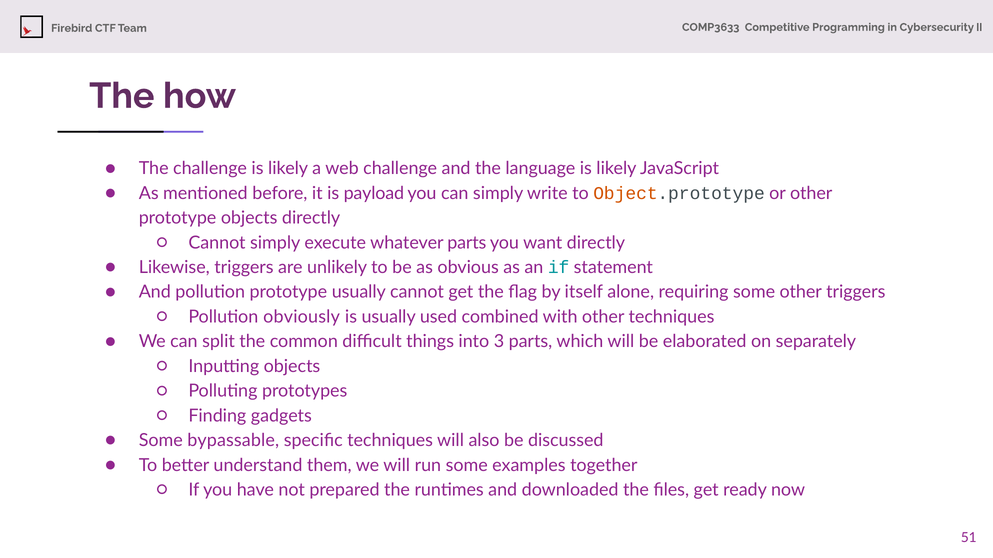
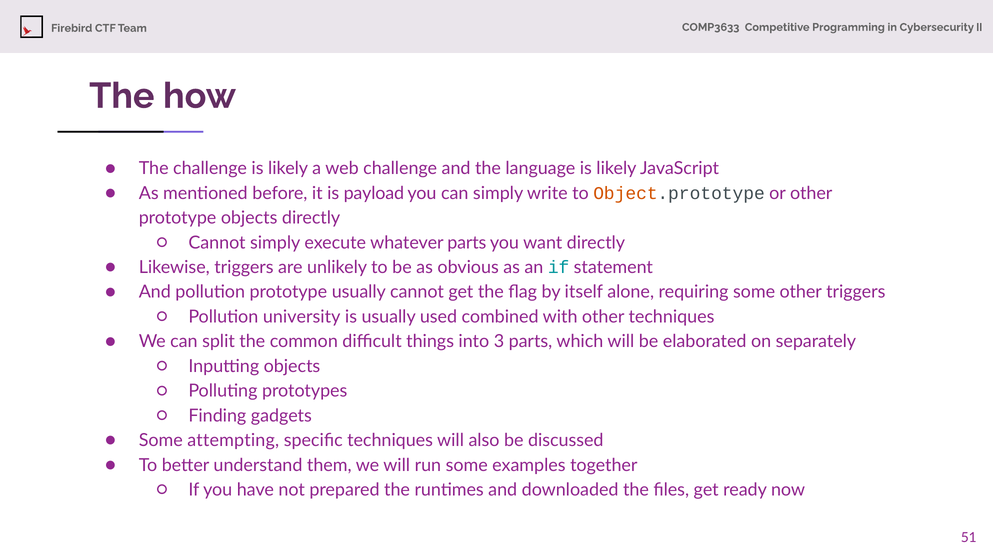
obviously: obviously -> university
bypassable: bypassable -> attempting
